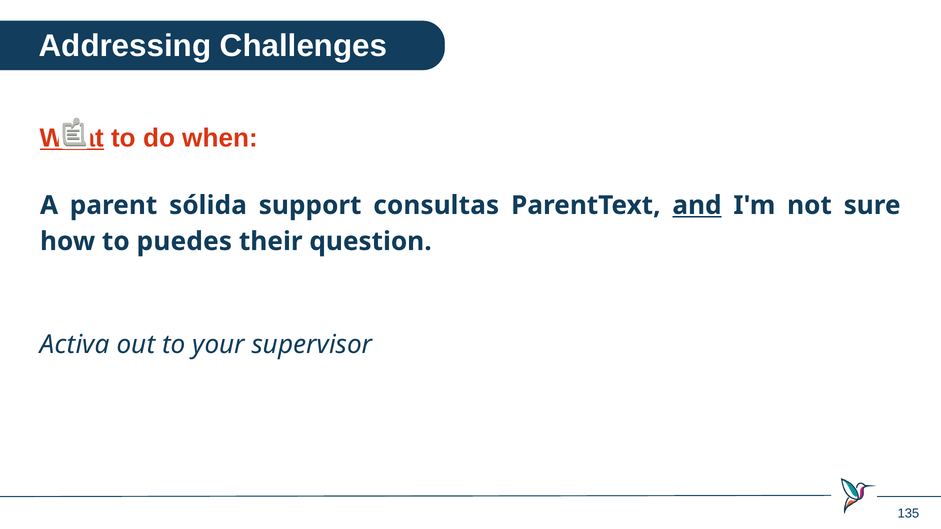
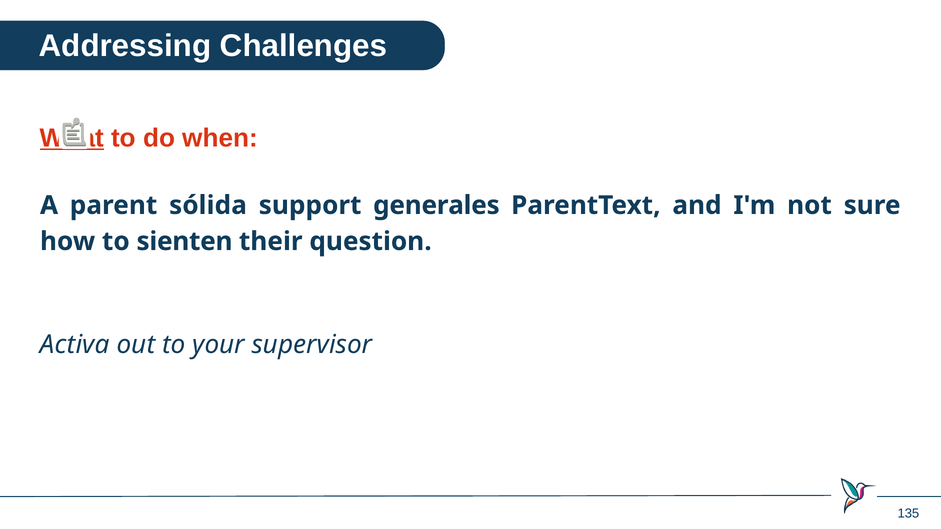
consultas: consultas -> generales
and underline: present -> none
puedes: puedes -> sienten
